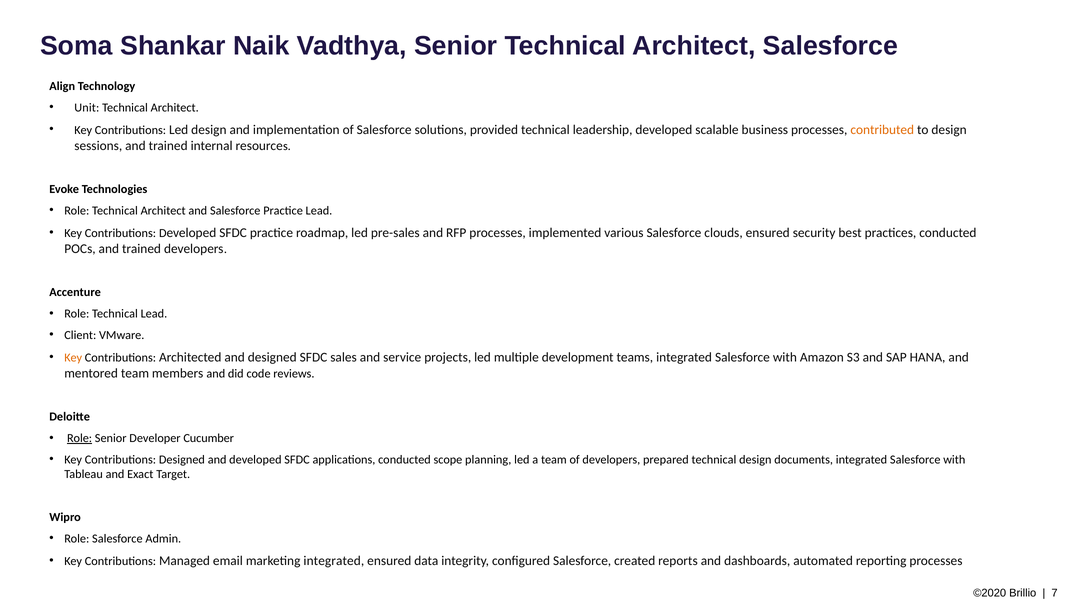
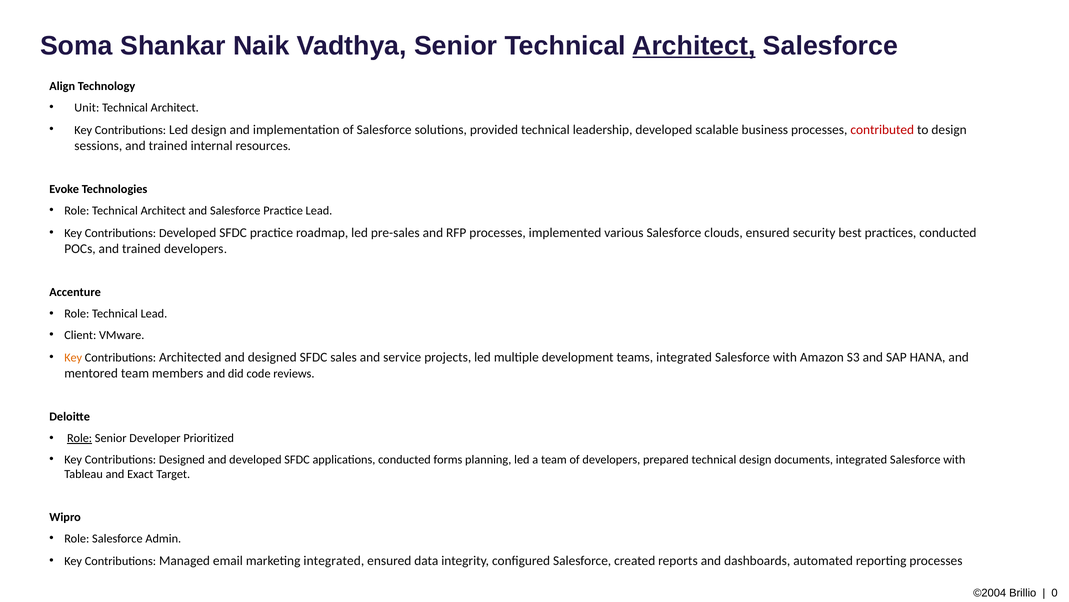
Architect at (694, 46) underline: none -> present
contributed colour: orange -> red
Cucumber: Cucumber -> Prioritized
scope: scope -> forms
©2020: ©2020 -> ©2004
7: 7 -> 0
